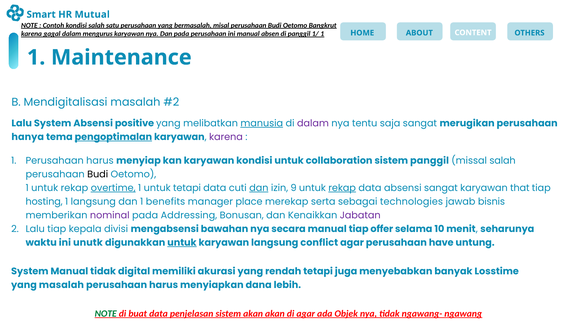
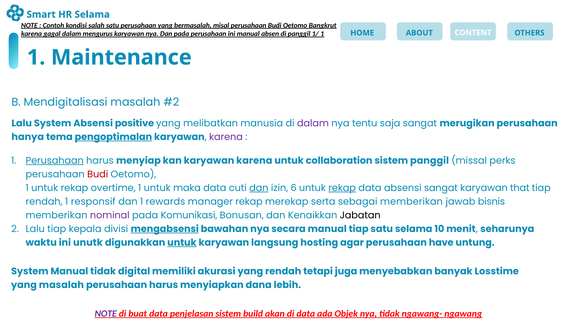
HR Mutual: Mutual -> Selama
manusia underline: present -> none
Perusahaan at (55, 161) underline: none -> present
kan karyawan kondisi: kondisi -> karena
missal salah: salah -> perks
Budi at (98, 175) colour: black -> red
overtime underline: present -> none
untuk tetapi: tetapi -> maka
9: 9 -> 6
hosting at (44, 202): hosting -> rendah
1 langsung: langsung -> responsif
benefits: benefits -> rewards
manager place: place -> rekap
sebagai technologies: technologies -> memberikan
Addressing: Addressing -> Komunikasi
Jabatan colour: purple -> black
mengabsensi underline: none -> present
tiap offer: offer -> satu
conflict: conflict -> hosting
NOTE at (106, 314) colour: green -> purple
sistem akan: akan -> build
di agar: agar -> data
